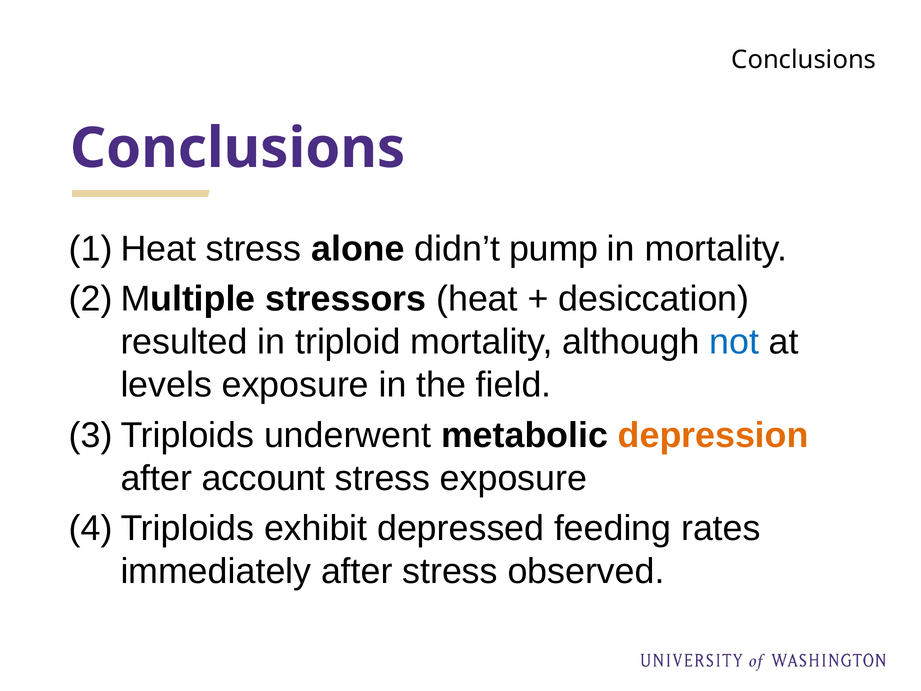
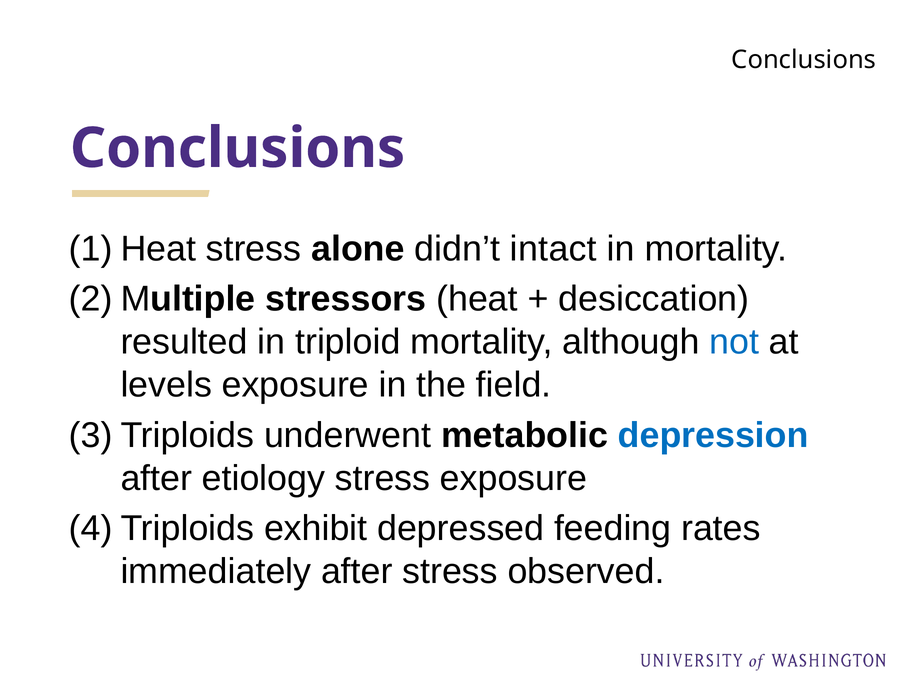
pump: pump -> intact
depression colour: orange -> blue
account: account -> etiology
